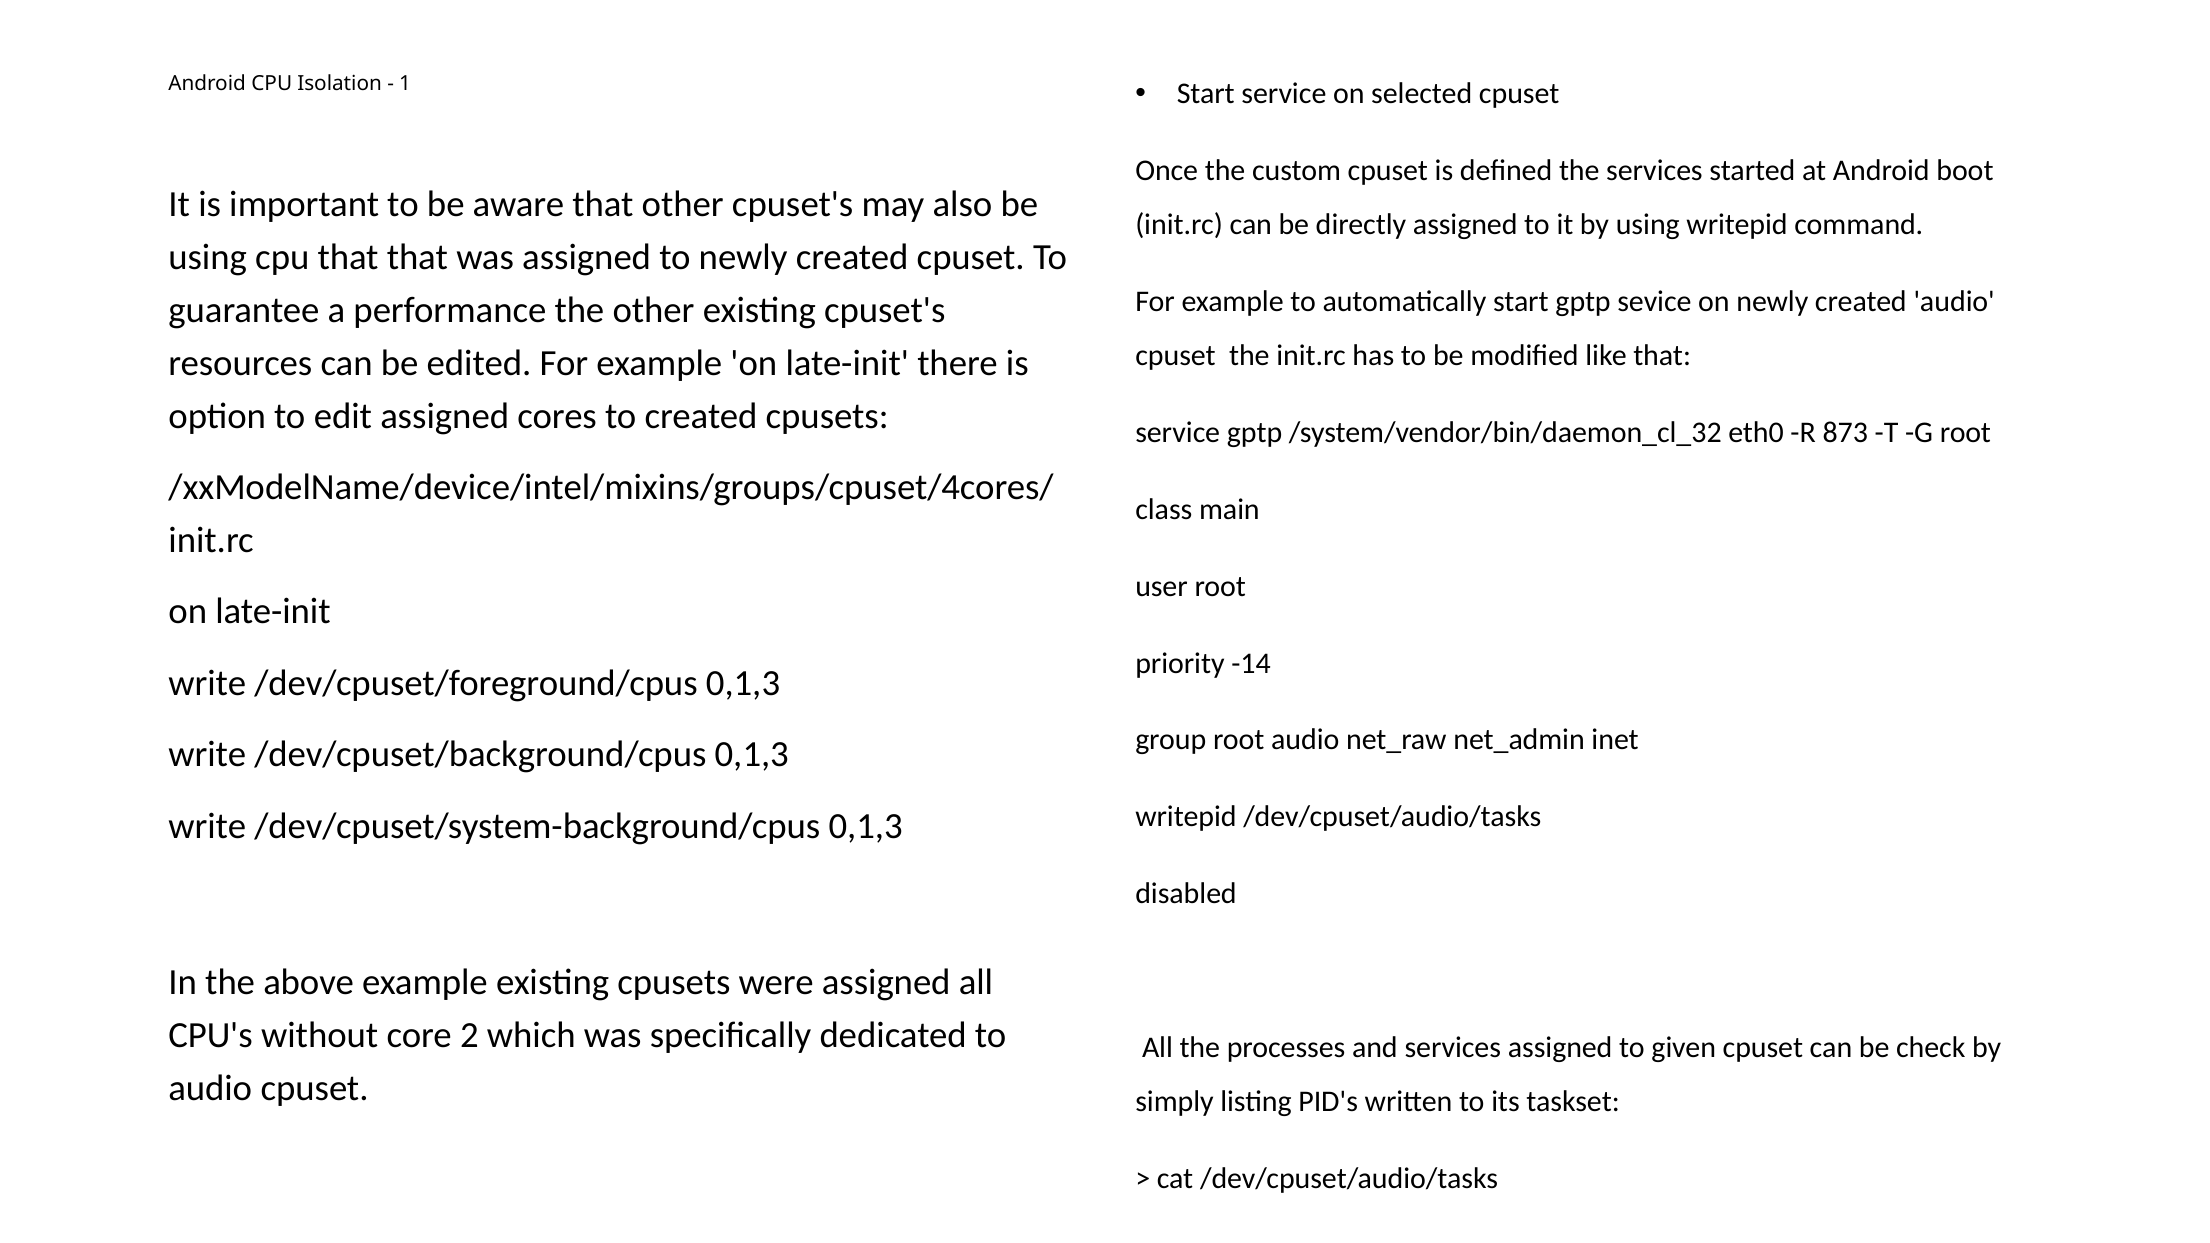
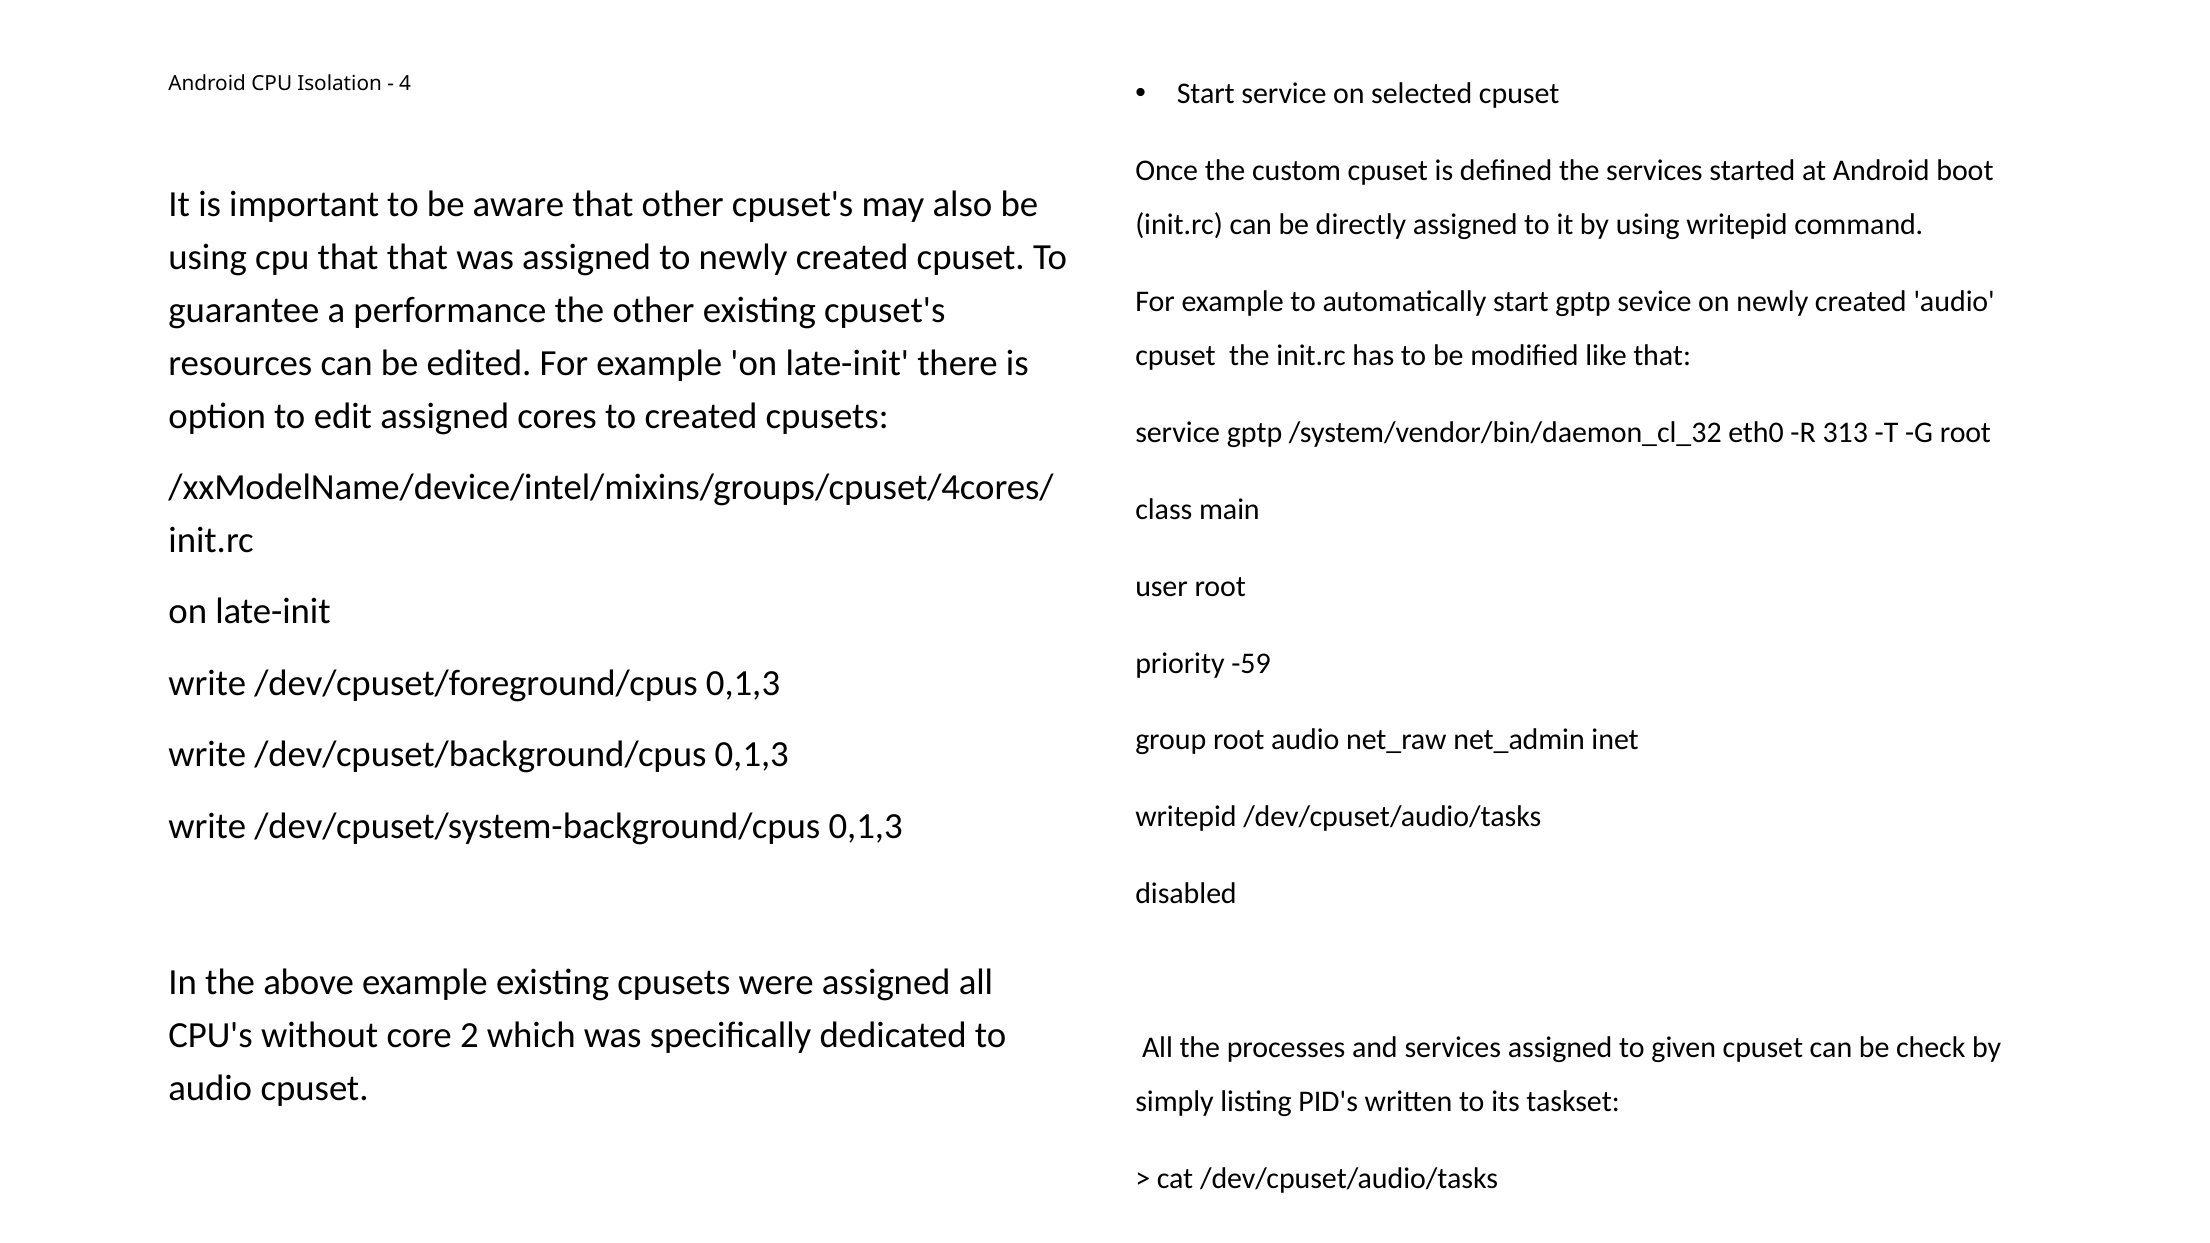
1: 1 -> 4
873: 873 -> 313
-14: -14 -> -59
